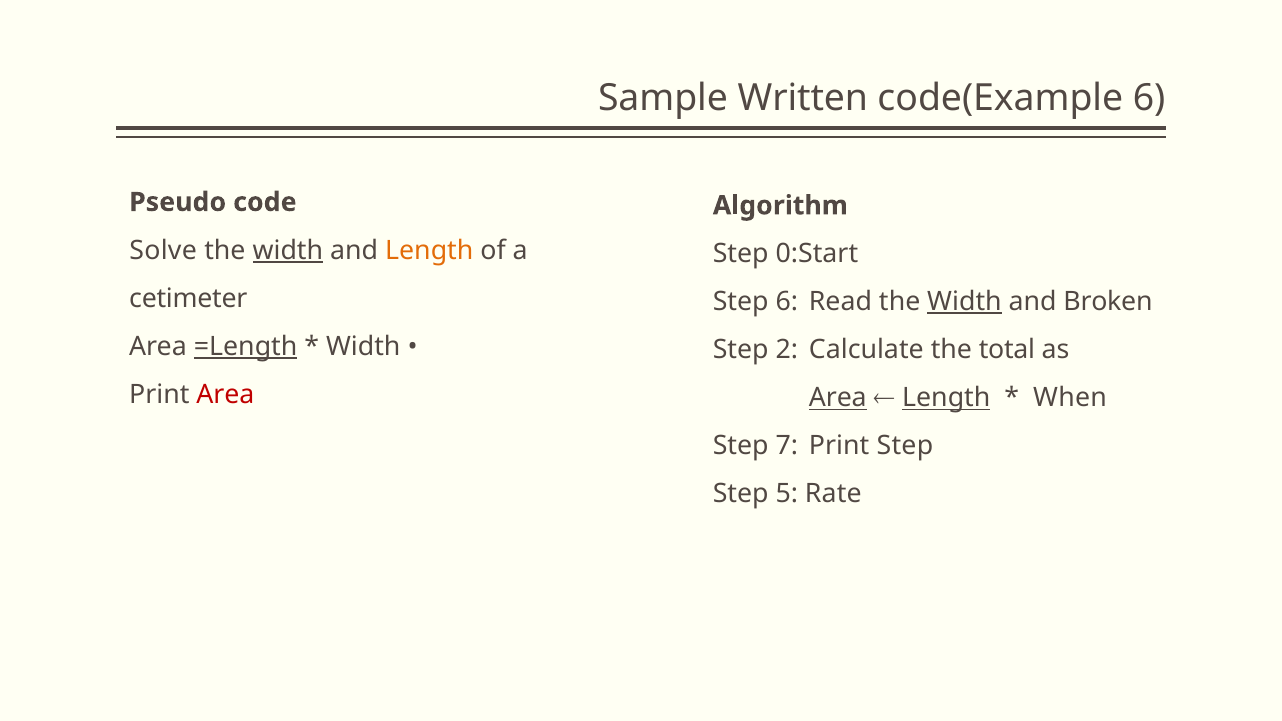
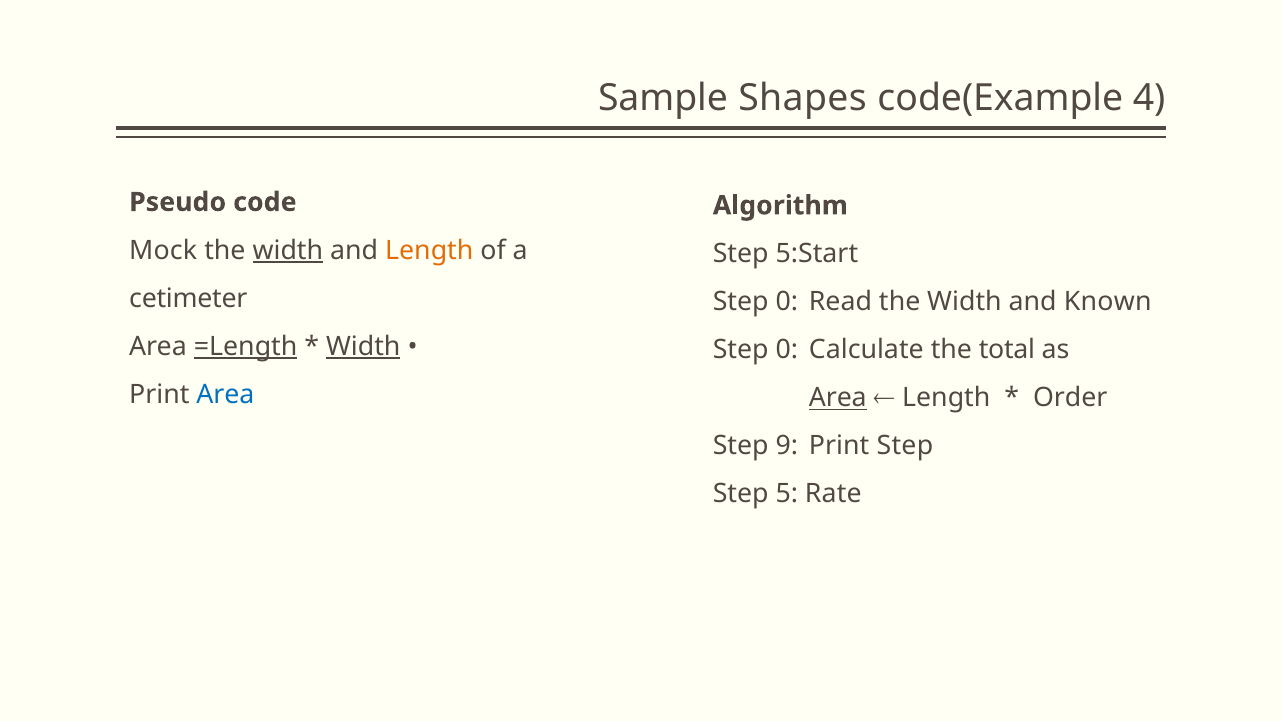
Written: Written -> Shapes
code(Example 6: 6 -> 4
Solve: Solve -> Mock
0:Start: 0:Start -> 5:Start
6 at (787, 302): 6 -> 0
Width at (964, 302) underline: present -> none
Broken: Broken -> Known
Width at (363, 346) underline: none -> present
2 at (787, 350): 2 -> 0
Area at (225, 395) colour: red -> blue
Length at (946, 398) underline: present -> none
When: When -> Order
7: 7 -> 9
